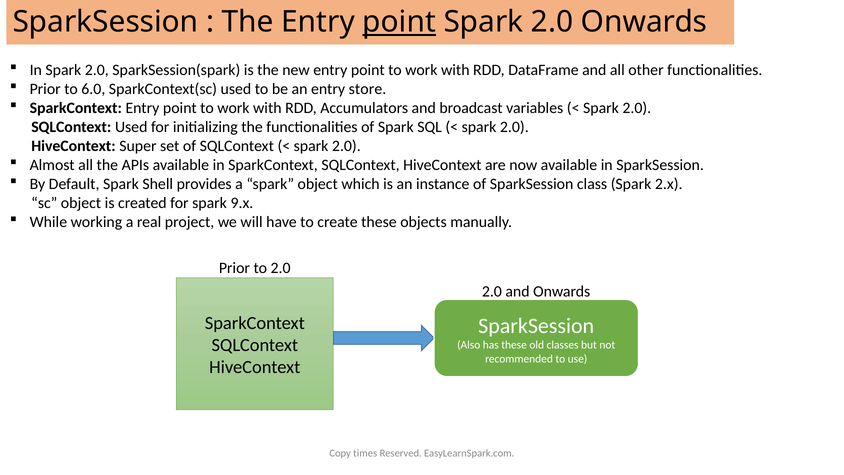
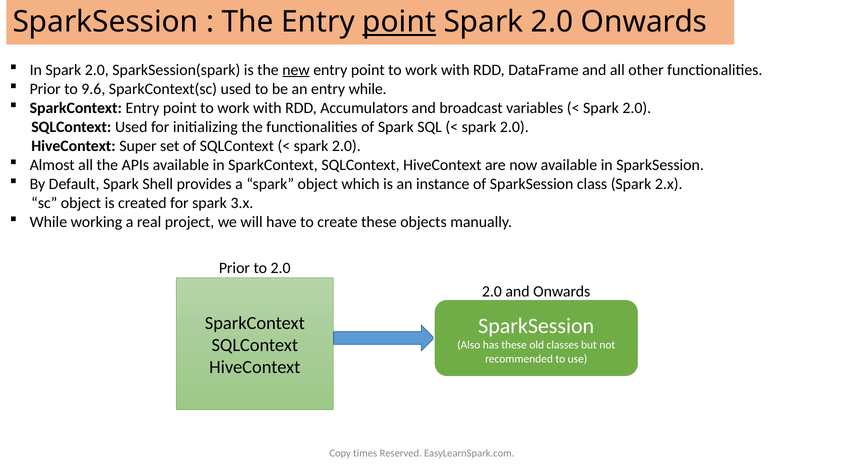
new underline: none -> present
6.0: 6.0 -> 9.6
entry store: store -> while
9.x: 9.x -> 3.x
